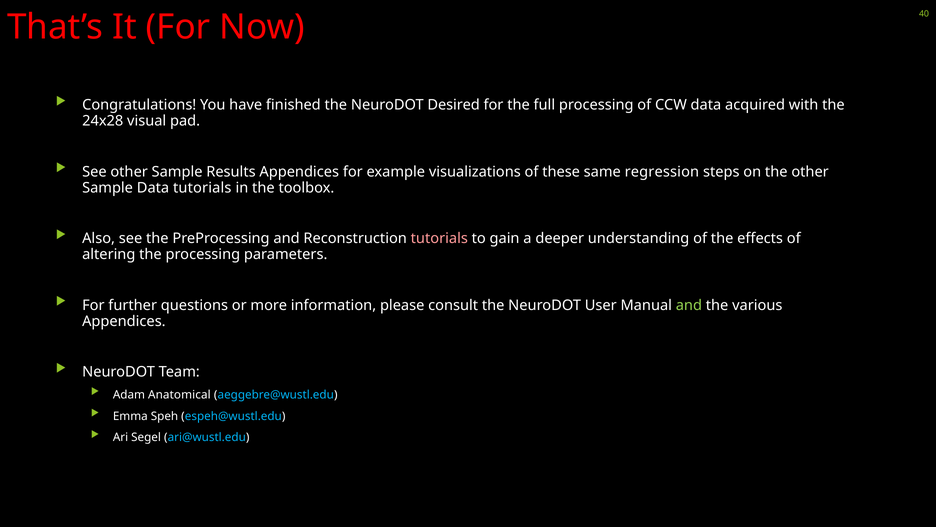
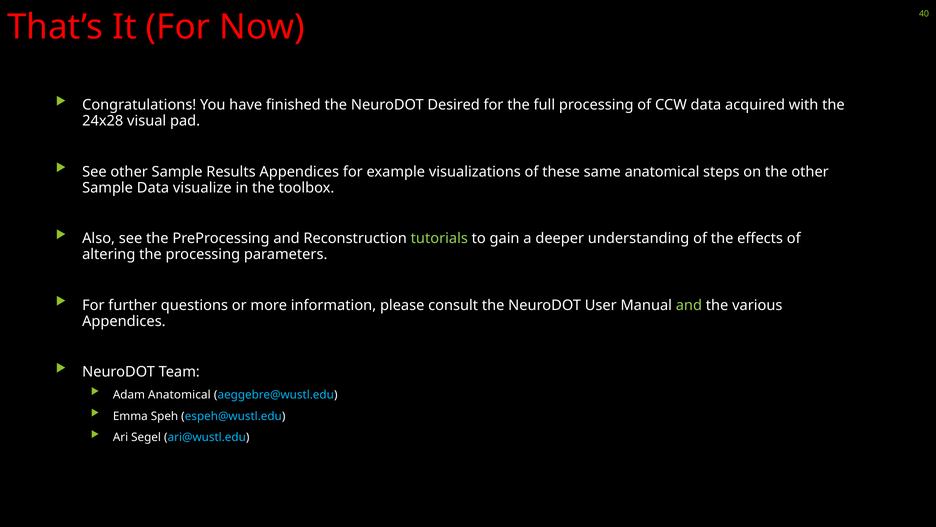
same regression: regression -> anatomical
Data tutorials: tutorials -> visualize
tutorials at (439, 238) colour: pink -> light green
